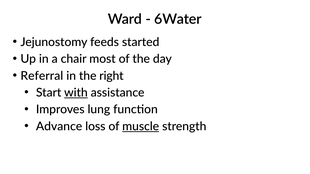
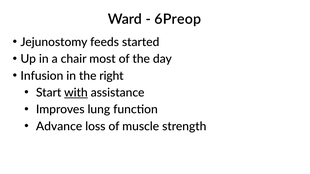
6Water: 6Water -> 6Preop
Referral: Referral -> Infusion
muscle underline: present -> none
